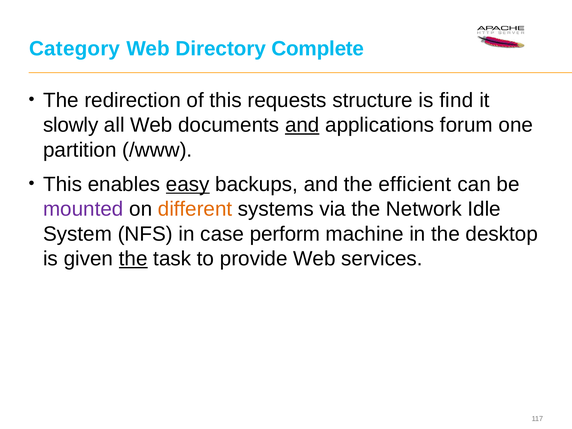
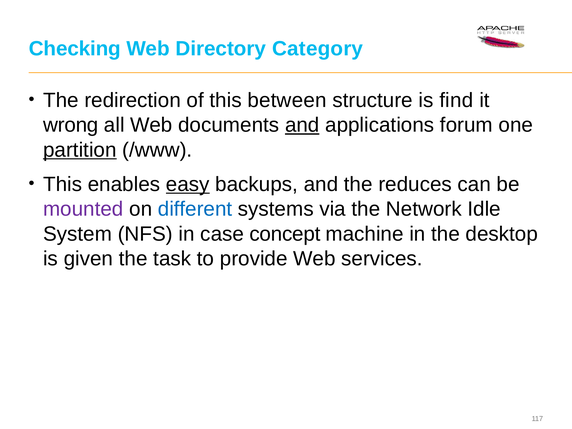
Category: Category -> Checking
Complete: Complete -> Category
requests: requests -> between
slowly: slowly -> wrong
partition underline: none -> present
efficient: efficient -> reduces
different colour: orange -> blue
perform: perform -> concept
the at (133, 259) underline: present -> none
